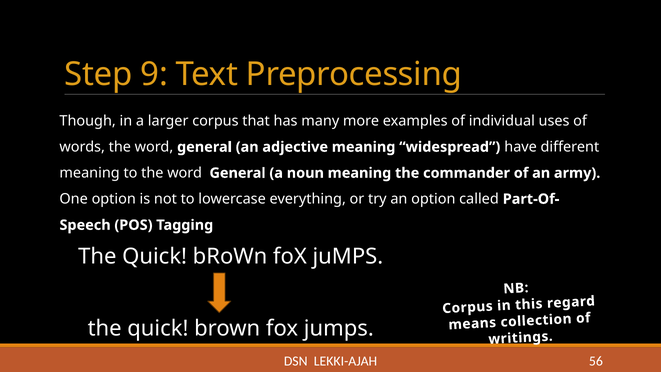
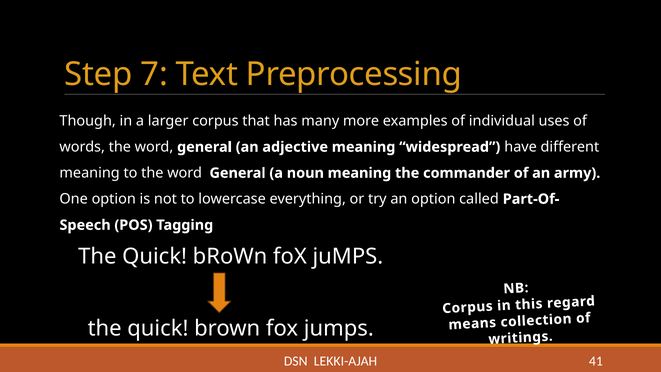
9: 9 -> 7
56: 56 -> 41
